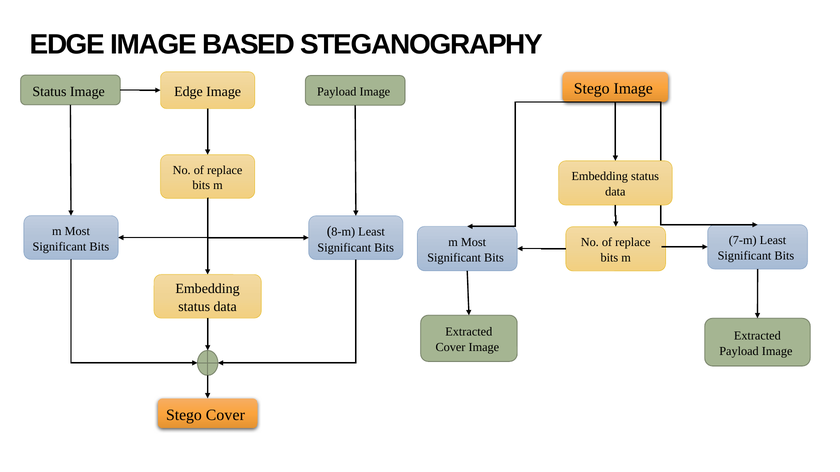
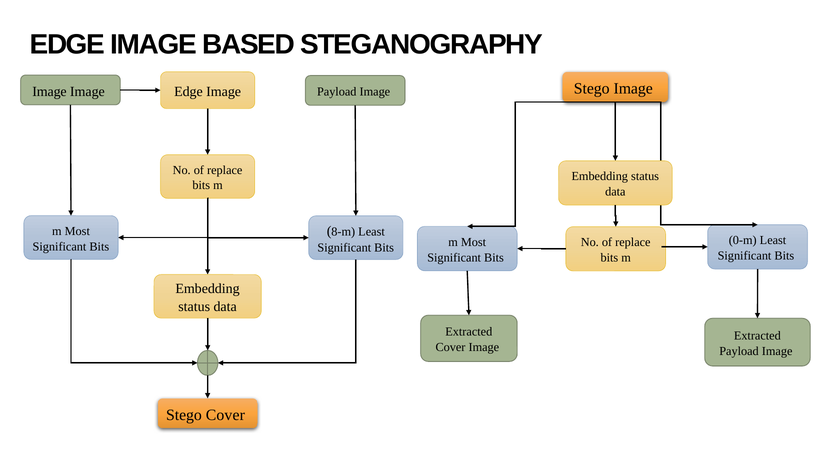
Status at (49, 92): Status -> Image
7-m: 7-m -> 0-m
